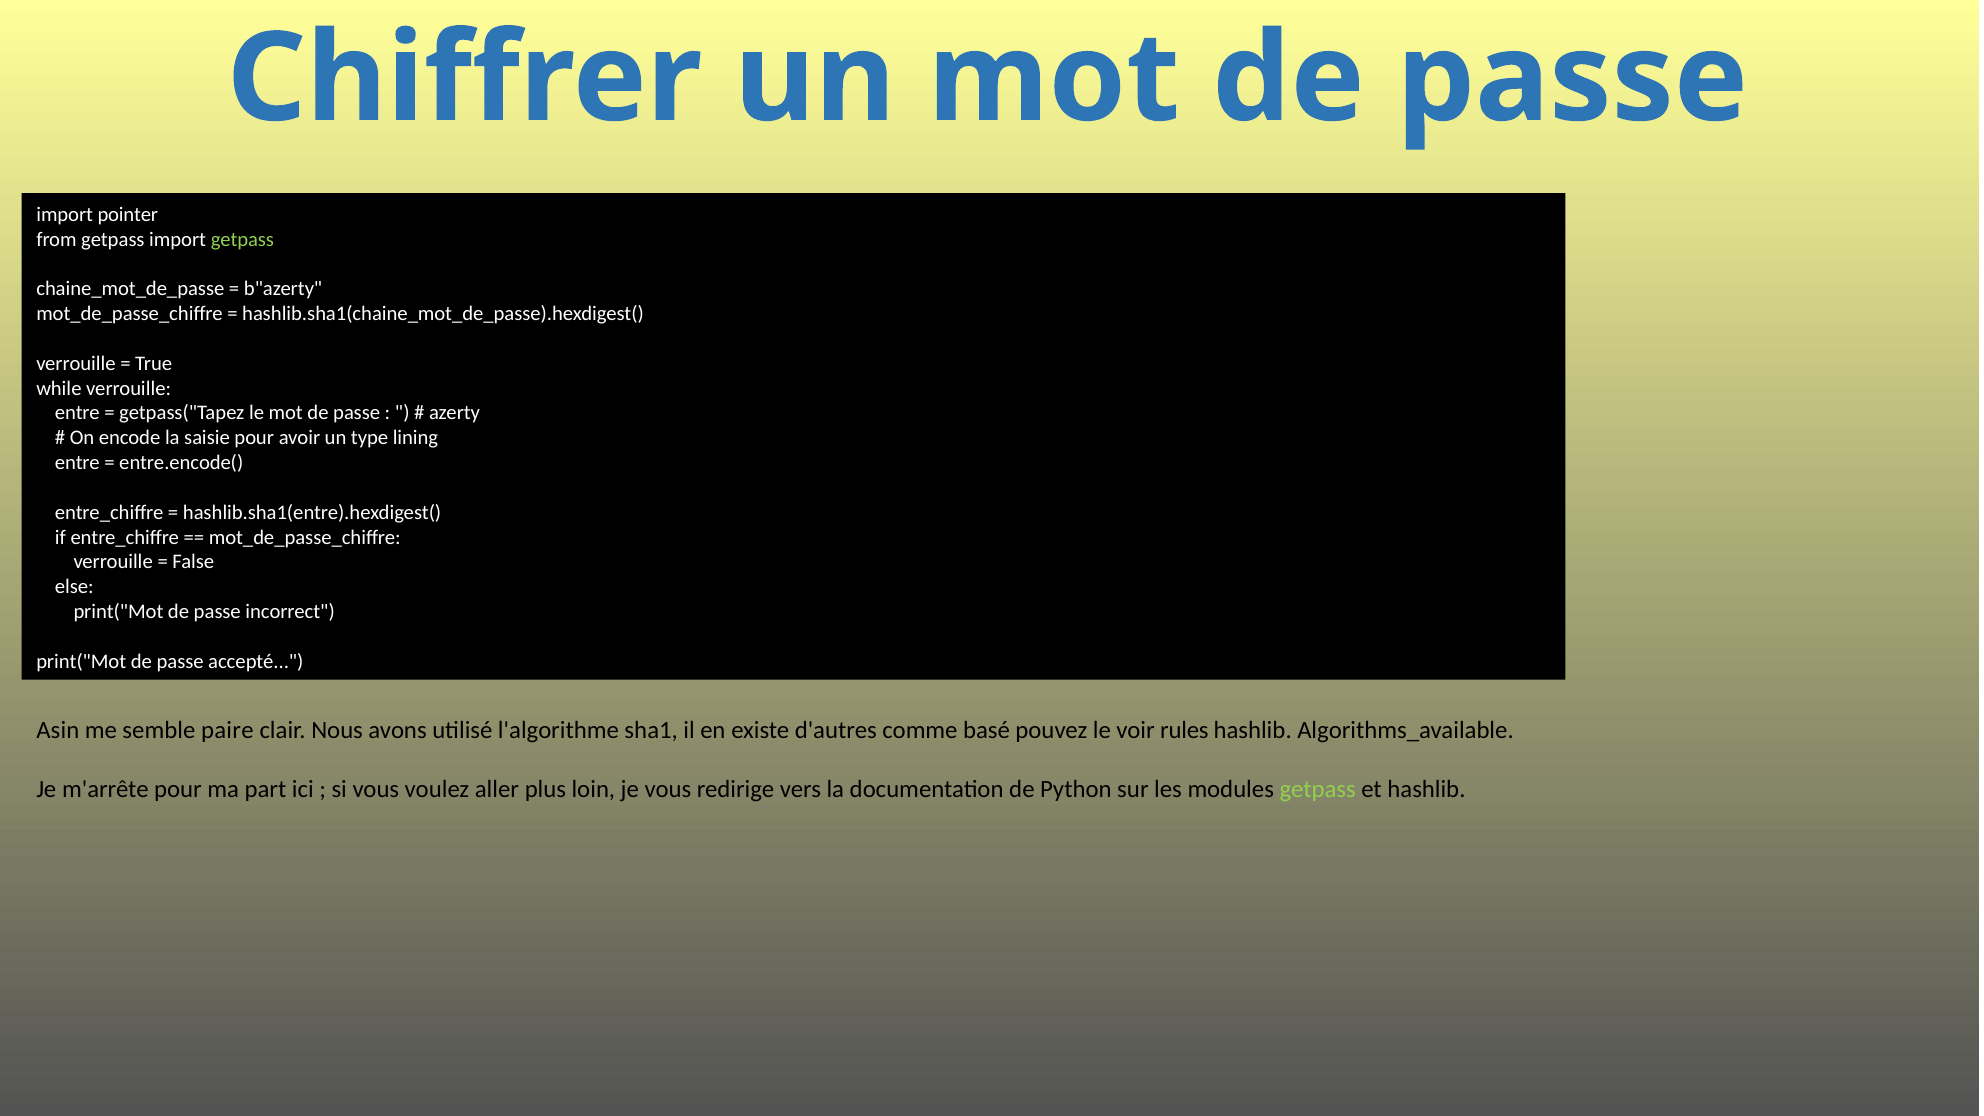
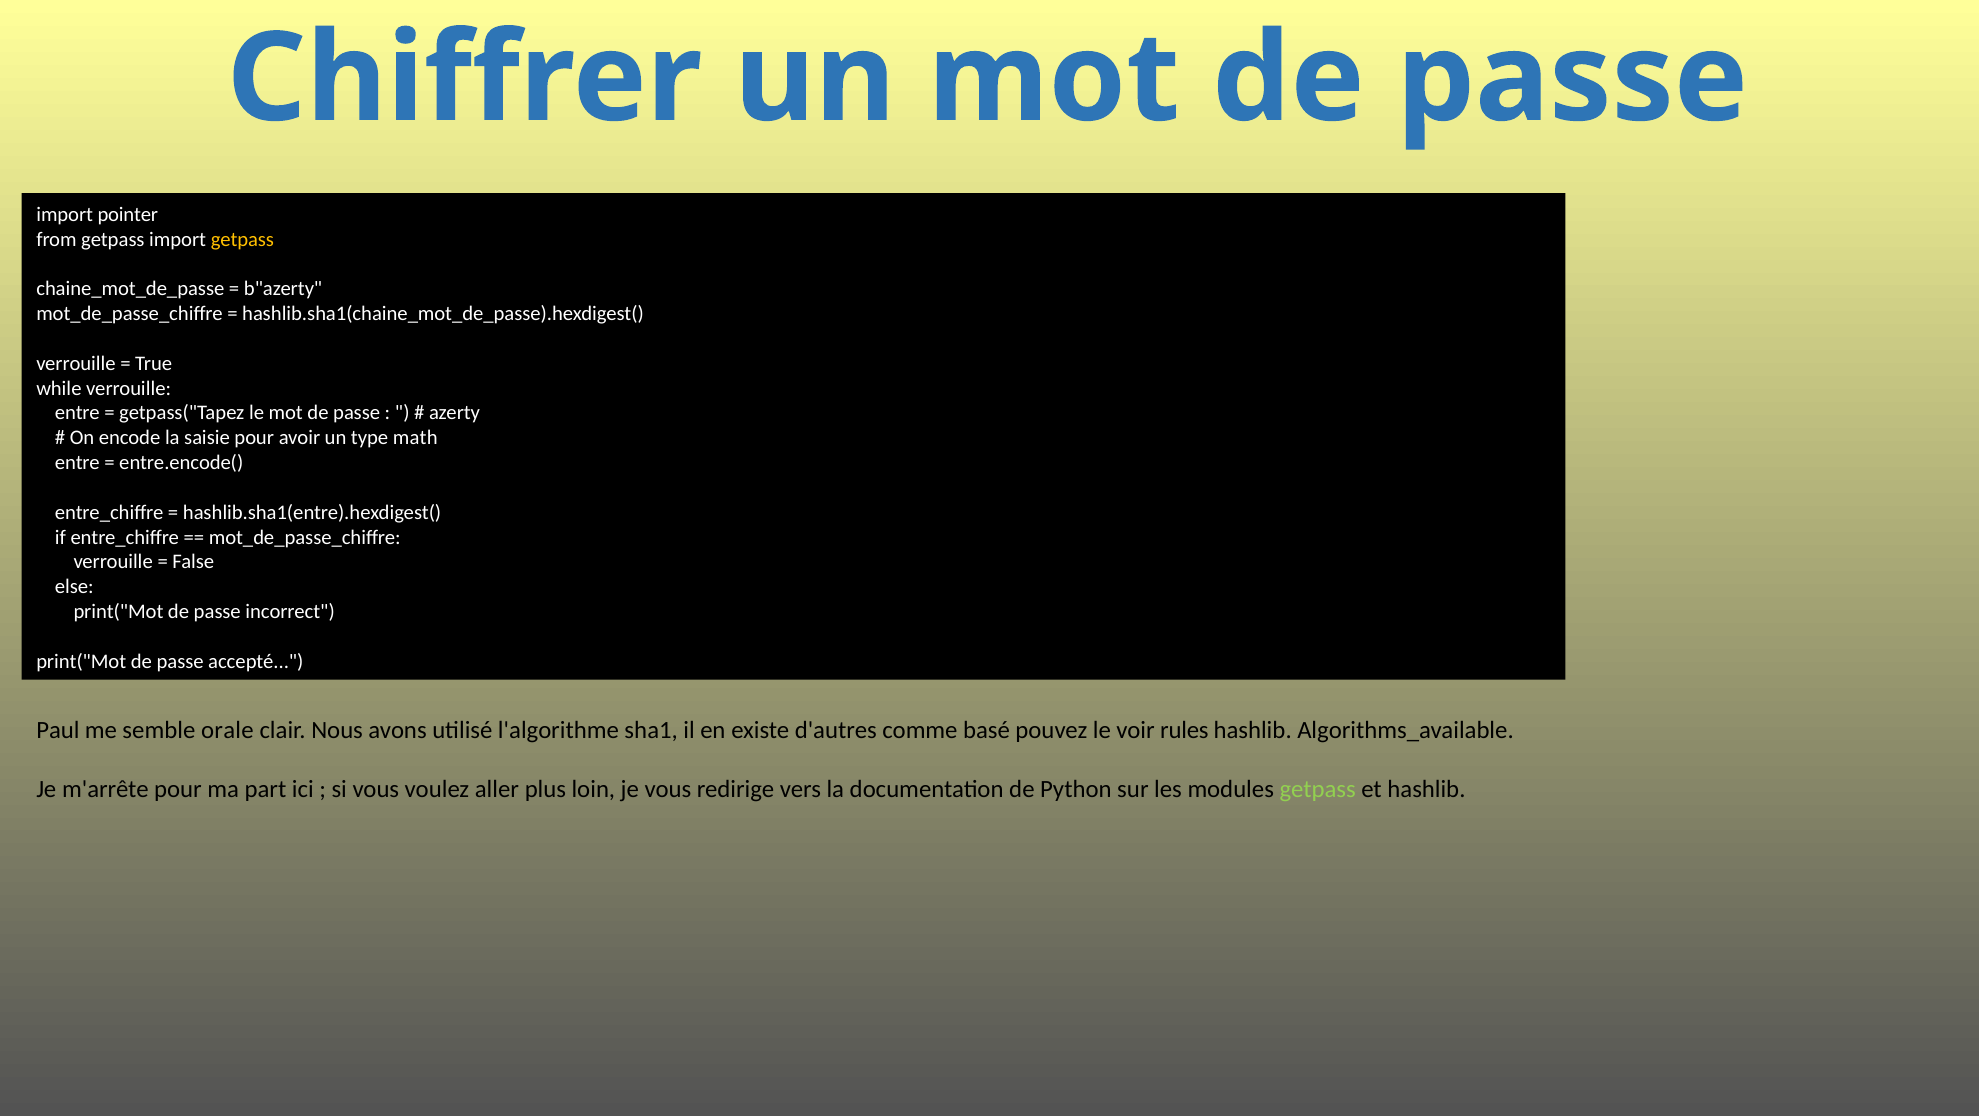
getpass at (242, 239) colour: light green -> yellow
lining: lining -> math
Asin: Asin -> Paul
paire: paire -> orale
